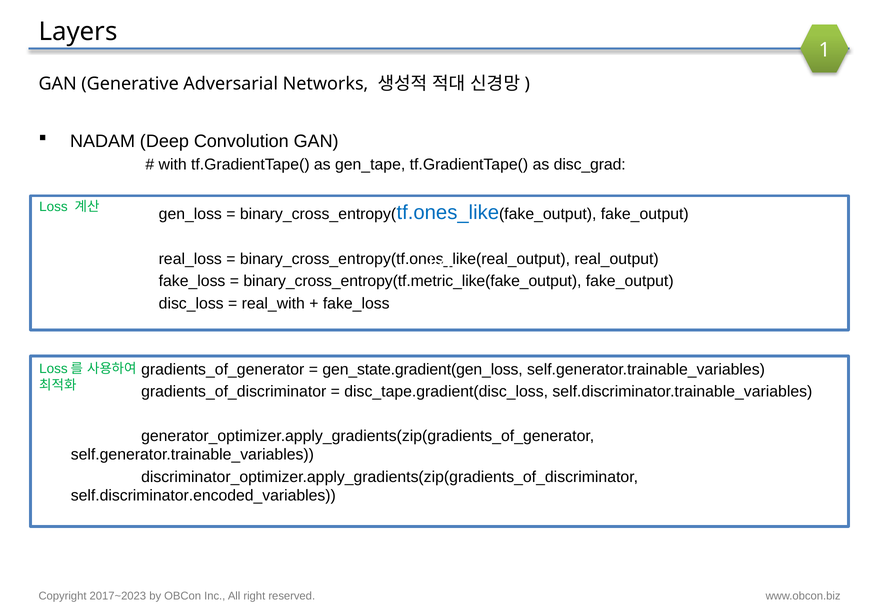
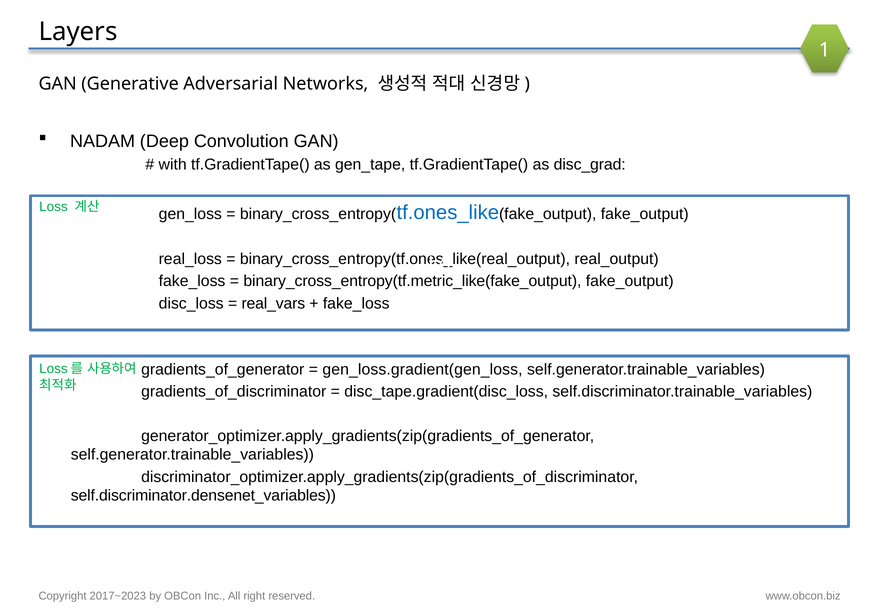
real_with: real_with -> real_vars
gen_state.gradient(gen_loss: gen_state.gradient(gen_loss -> gen_loss.gradient(gen_loss
self.discriminator.encoded_variables: self.discriminator.encoded_variables -> self.discriminator.densenet_variables
